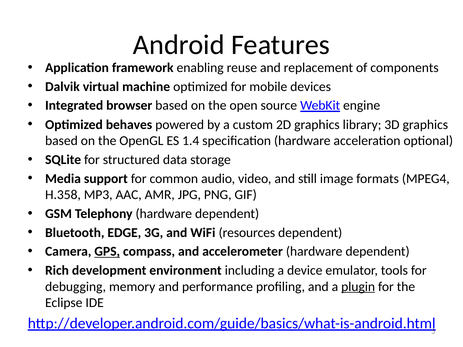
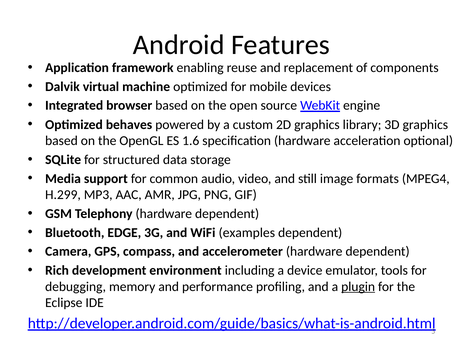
1.4: 1.4 -> 1.6
H.358: H.358 -> H.299
resources: resources -> examples
GPS underline: present -> none
